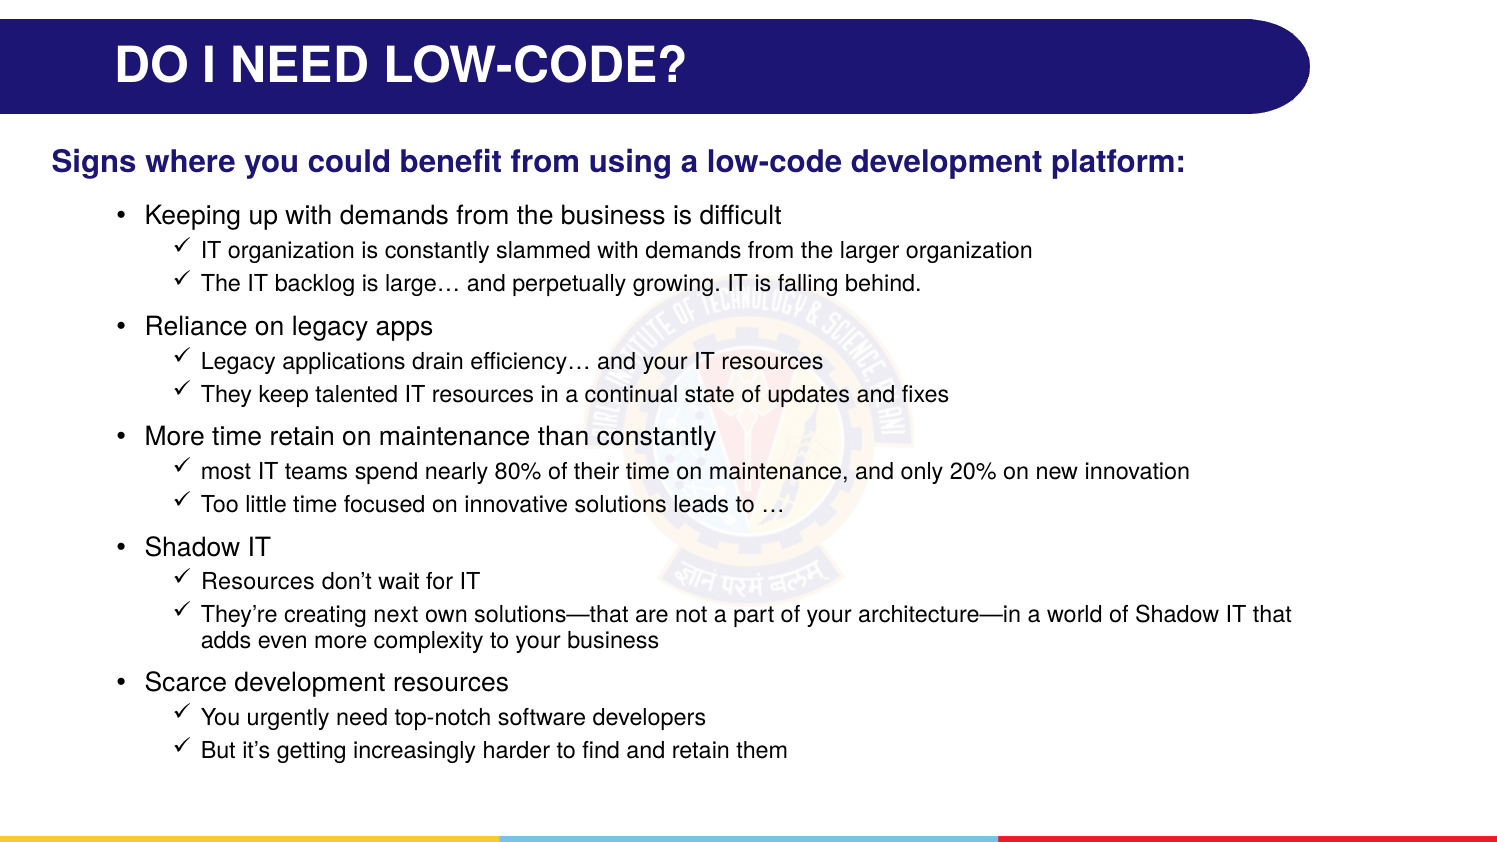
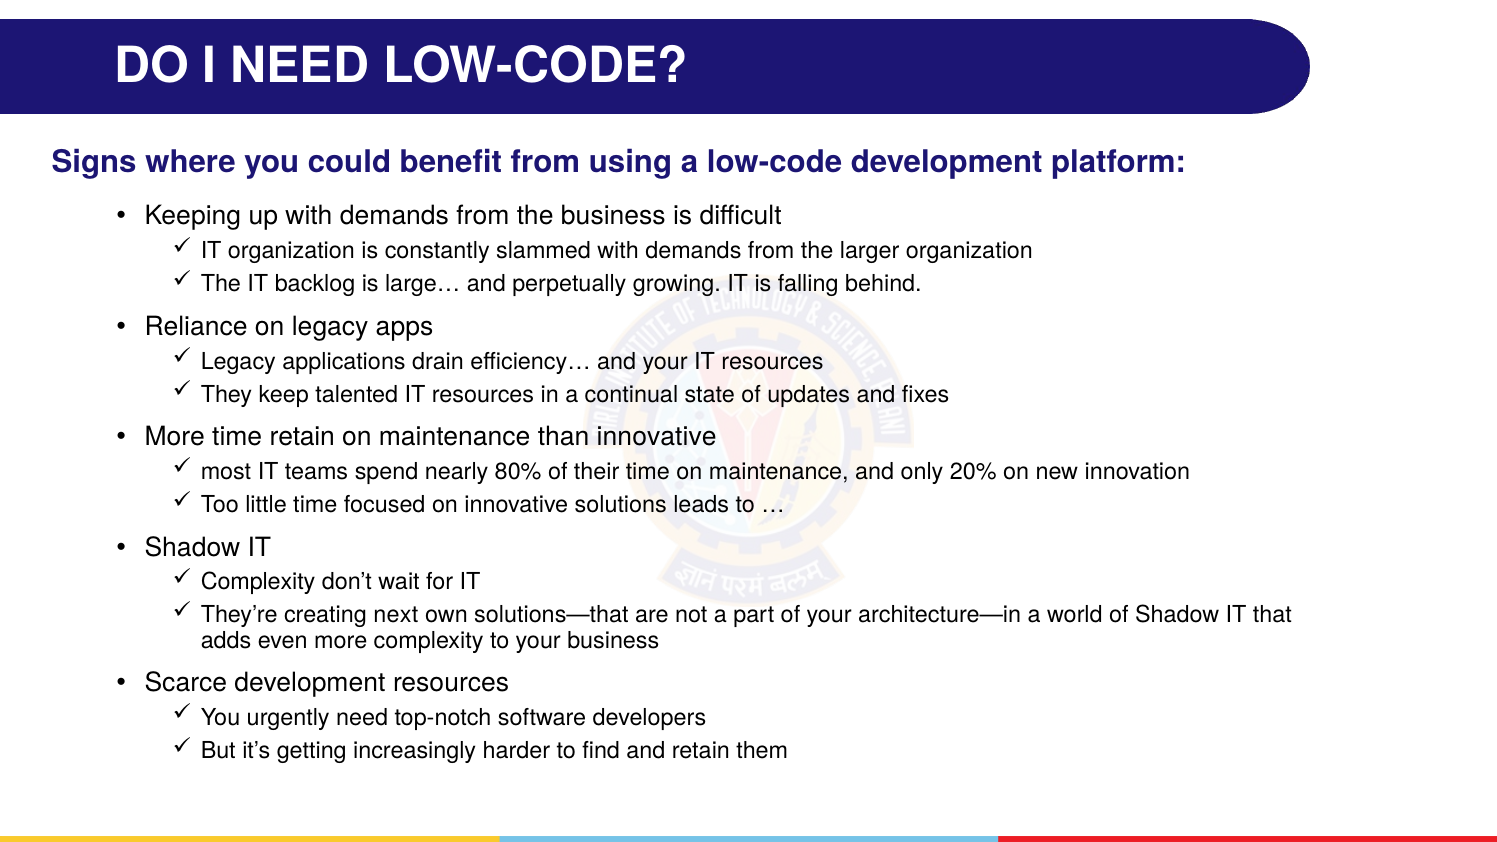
than constantly: constantly -> innovative
Resources at (258, 582): Resources -> Complexity
